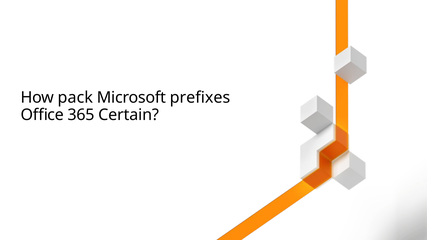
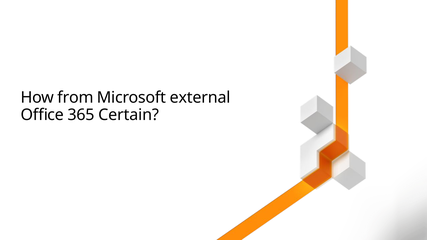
pack: pack -> from
prefixes: prefixes -> external
